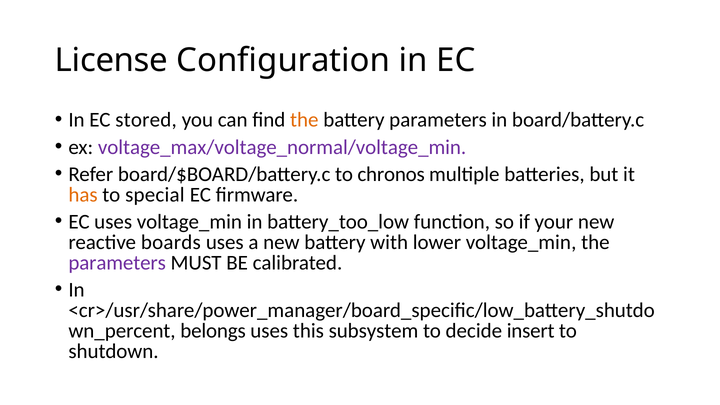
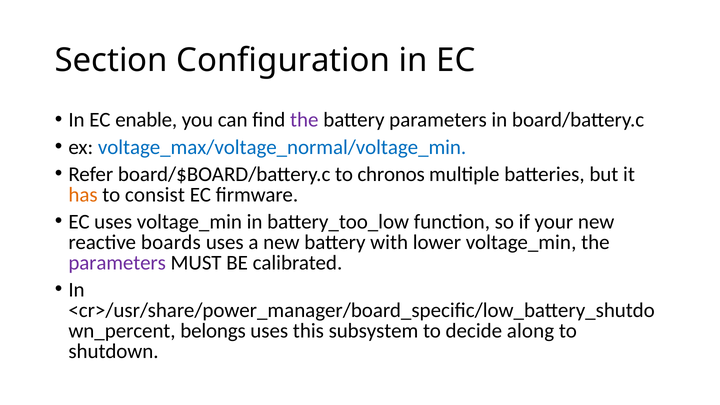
License: License -> Section
stored: stored -> enable
the at (304, 120) colour: orange -> purple
voltage_max/voltage_normal/voltage_min colour: purple -> blue
special: special -> consist
insert: insert -> along
